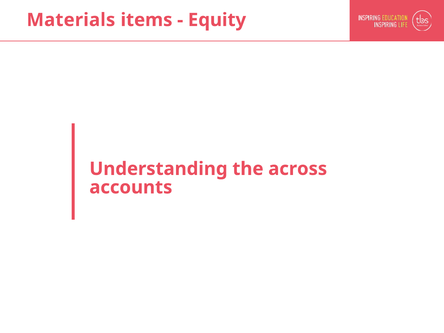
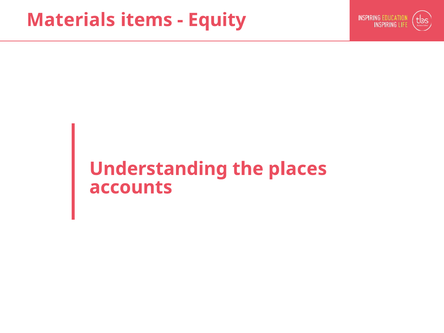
across: across -> places
